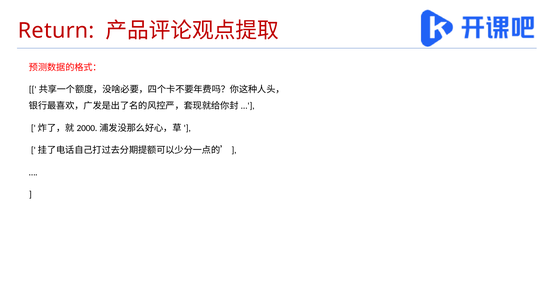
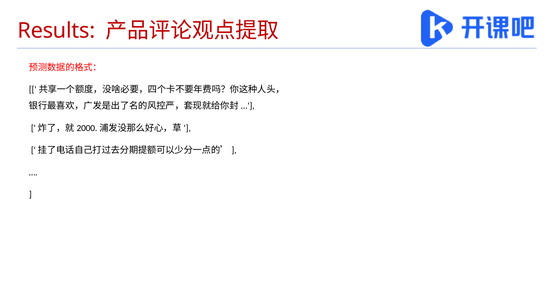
Return: Return -> Results
